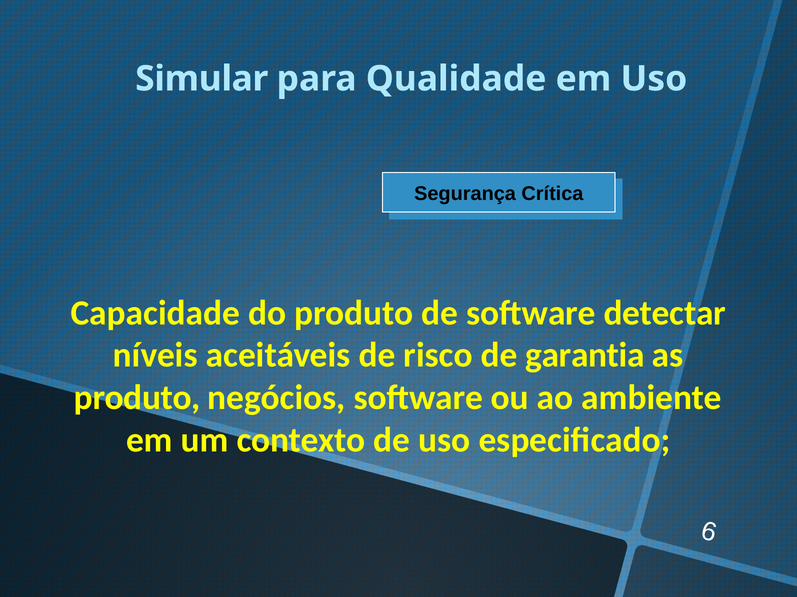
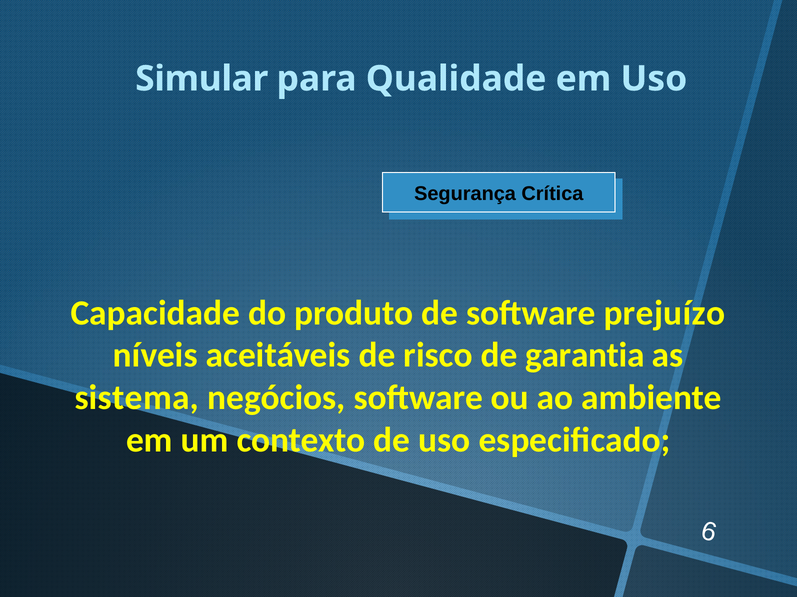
detectar: detectar -> prejuízo
produto at (137, 398): produto -> sistema
